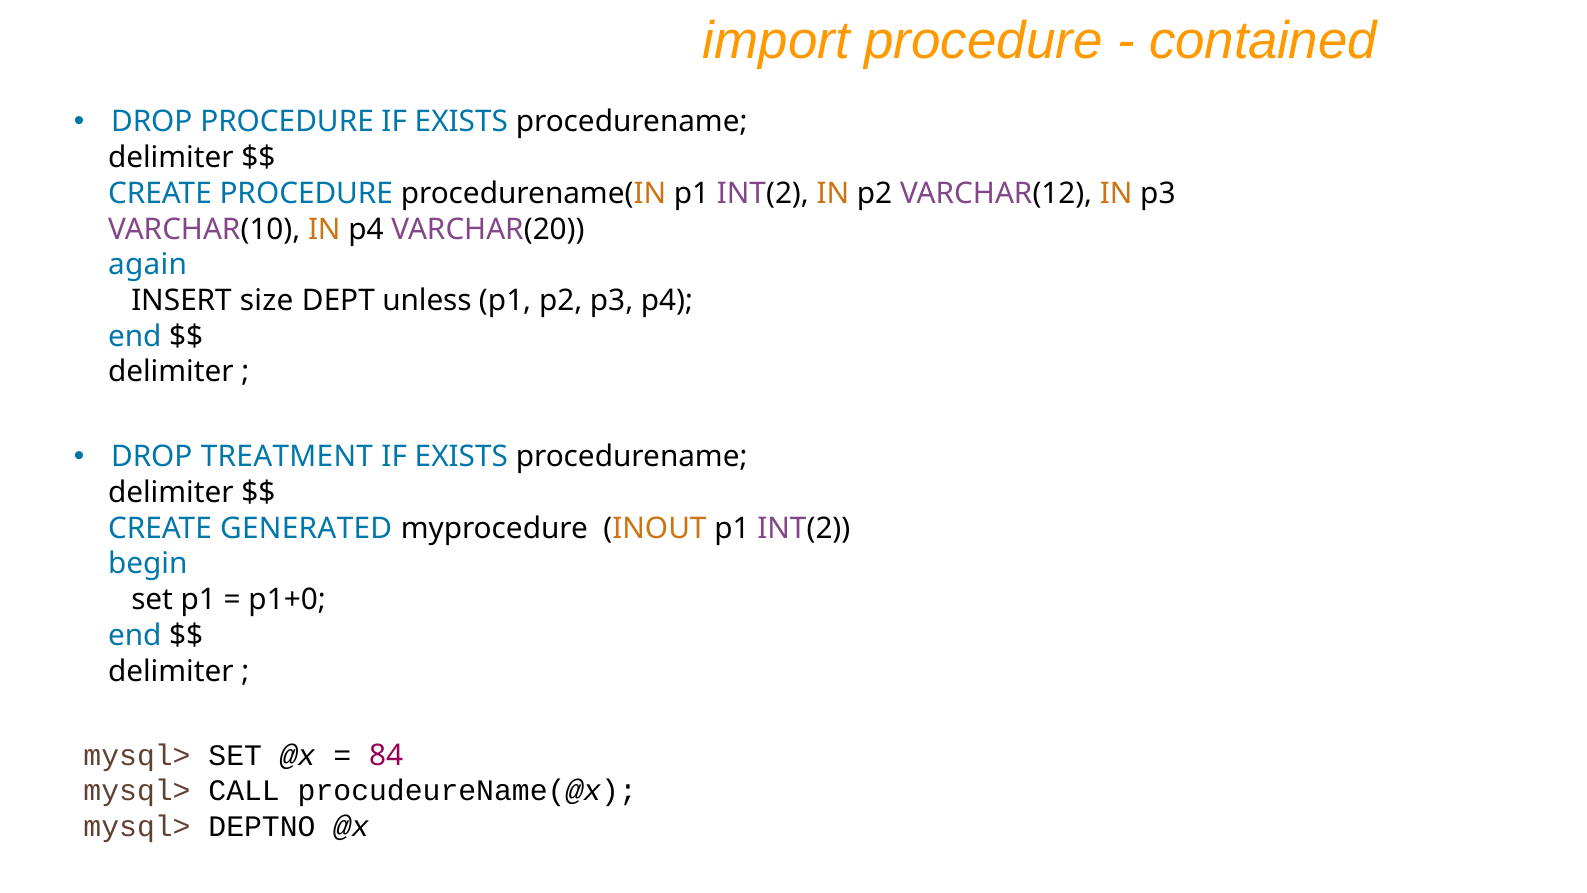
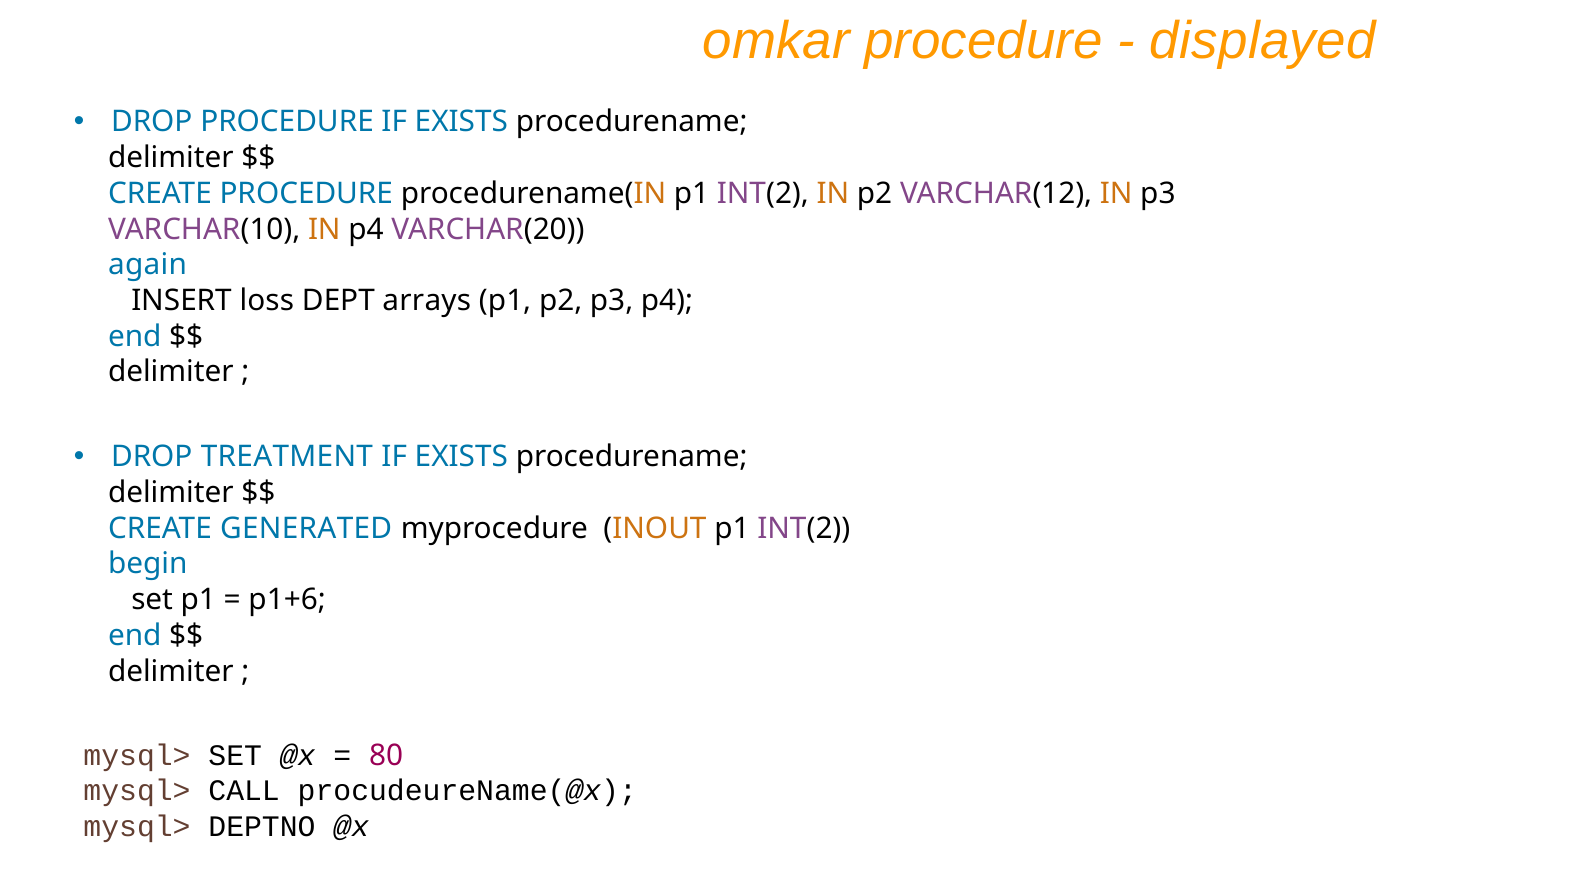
import: import -> omkar
contained: contained -> displayed
size: size -> loss
unless: unless -> arrays
p1+0: p1+0 -> p1+6
84: 84 -> 80
